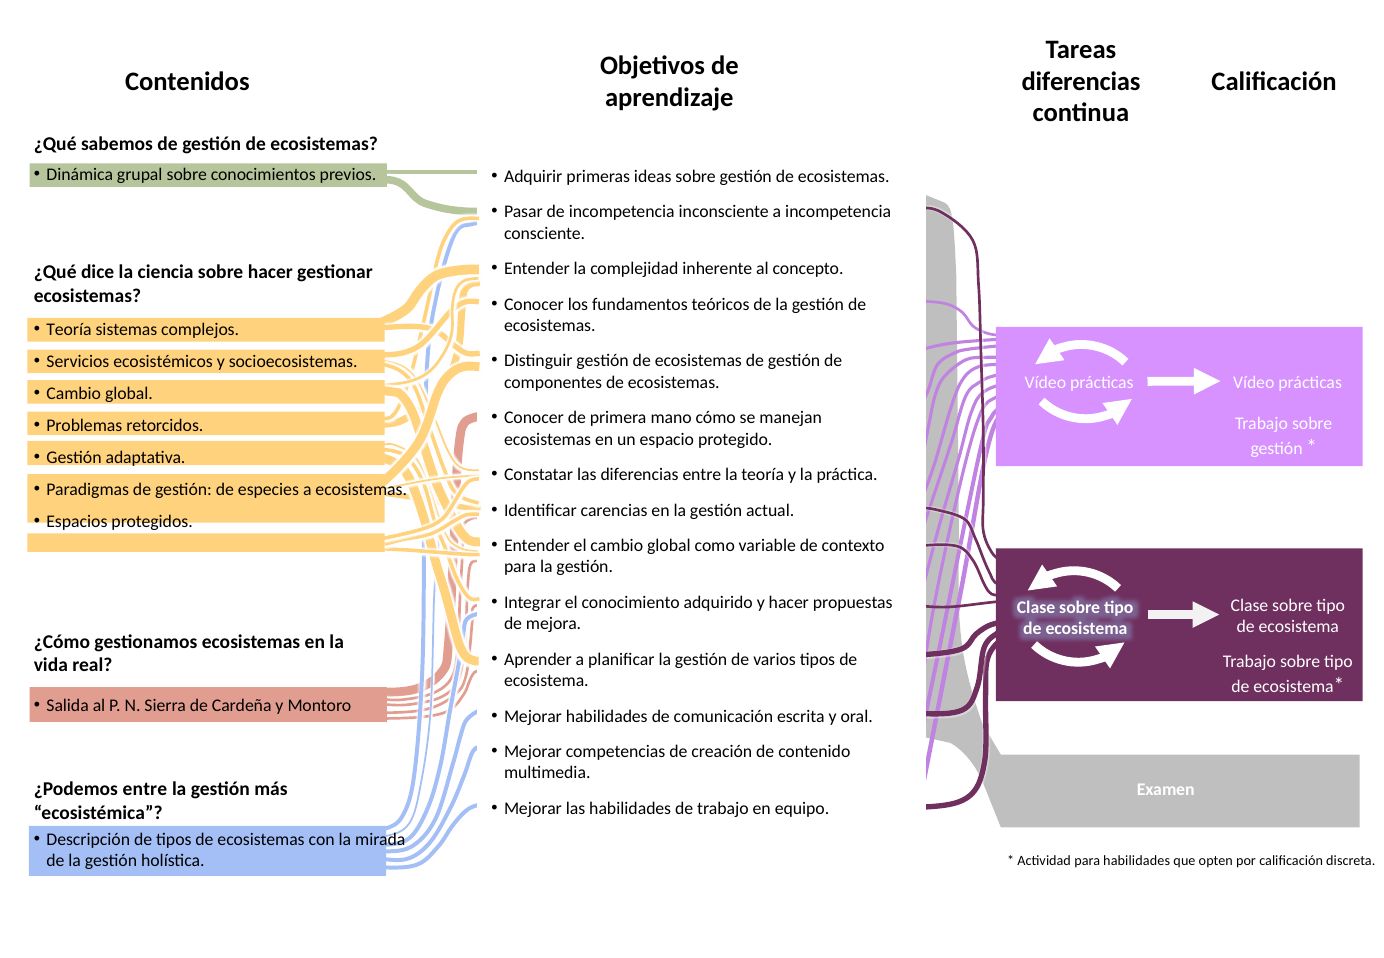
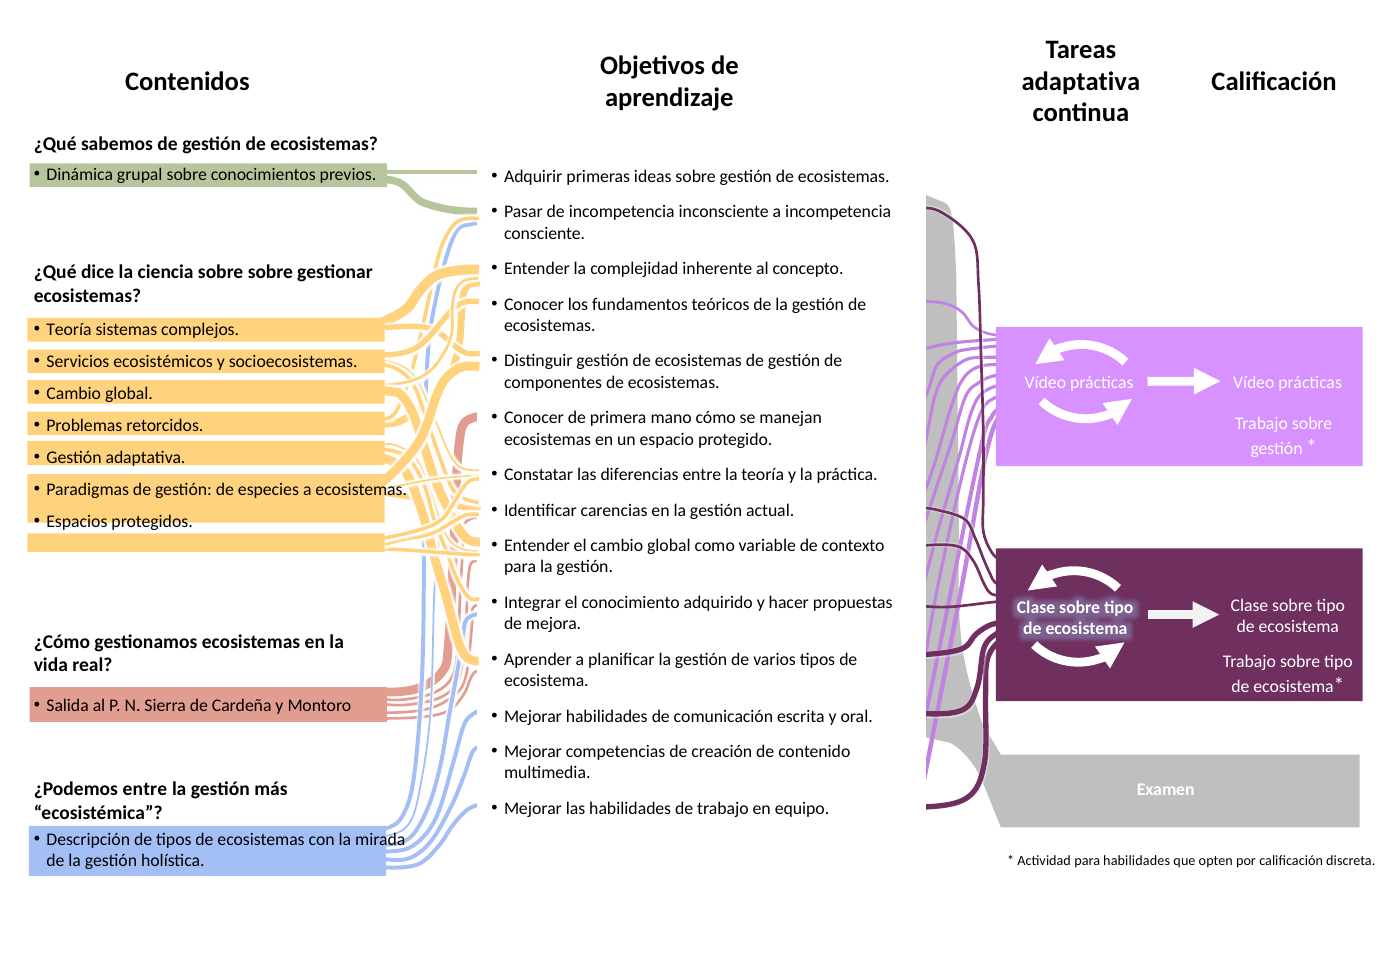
diferencias at (1081, 81): diferencias -> adaptativa
sobre hacer: hacer -> sobre
